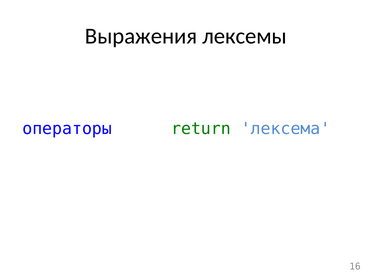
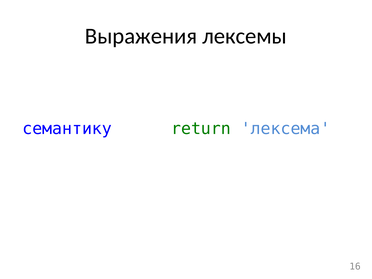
операторы: операторы -> семантику
